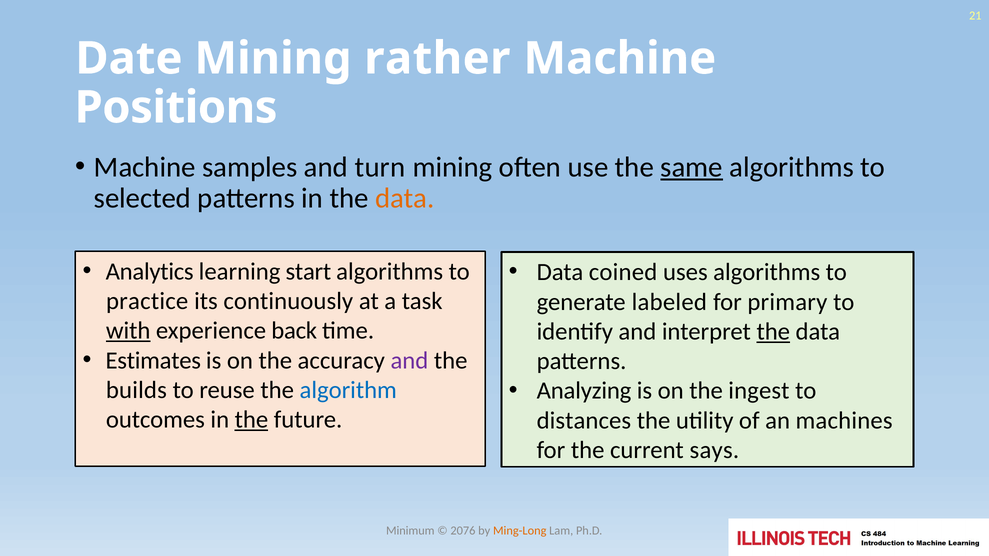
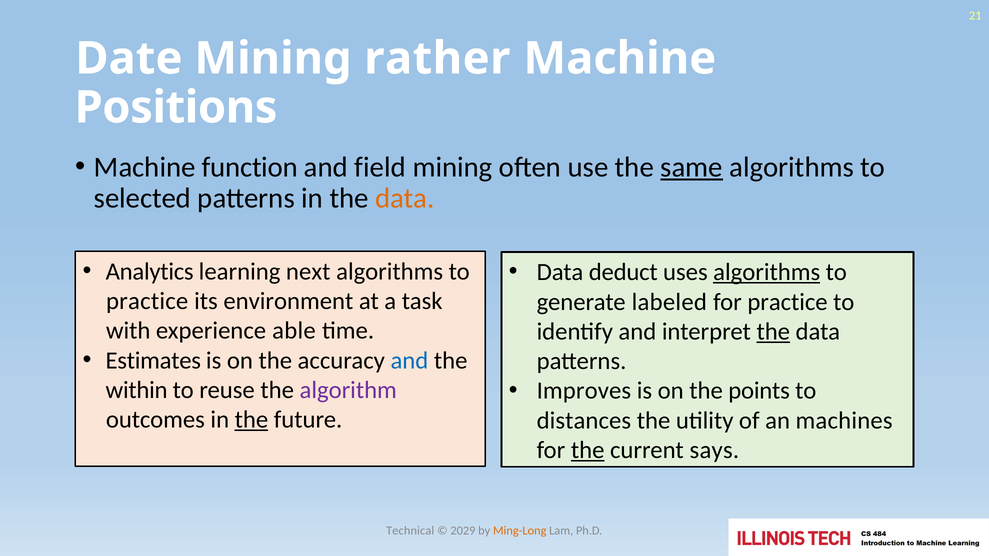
samples: samples -> function
turn: turn -> field
start: start -> next
coined: coined -> deduct
algorithms at (767, 272) underline: none -> present
continuously: continuously -> environment
for primary: primary -> practice
with underline: present -> none
back: back -> able
and at (409, 361) colour: purple -> blue
Analyzing: Analyzing -> Improves
ingest: ingest -> points
builds: builds -> within
algorithm colour: blue -> purple
the at (588, 450) underline: none -> present
Minimum: Minimum -> Technical
2076: 2076 -> 2029
